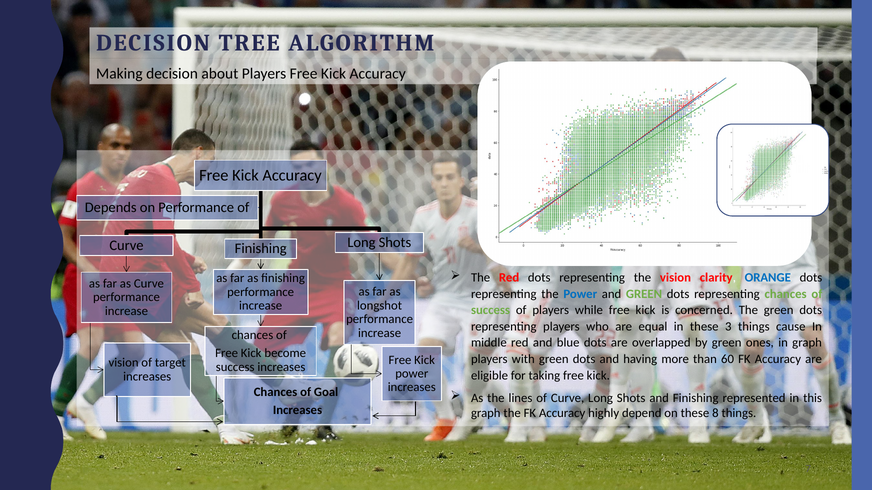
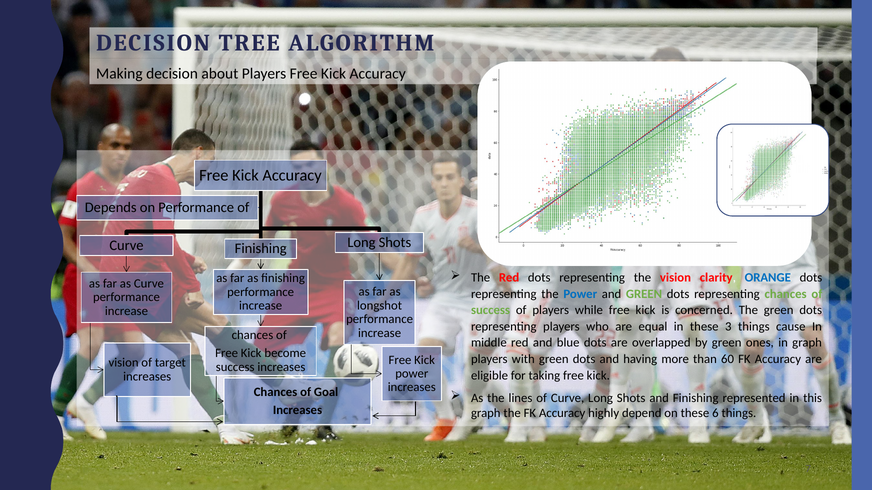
8: 8 -> 6
